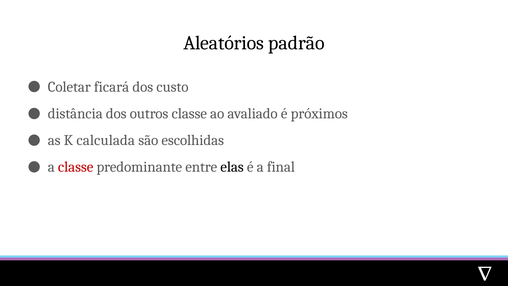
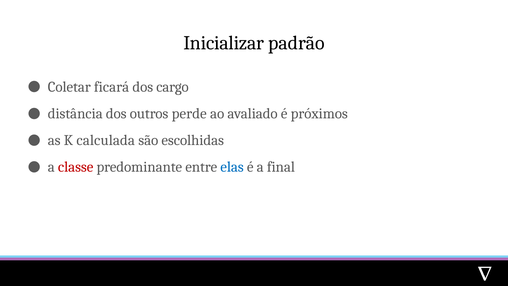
Aleatórios: Aleatórios -> Inicializar
custo: custo -> cargo
outros classe: classe -> perde
elas colour: black -> blue
